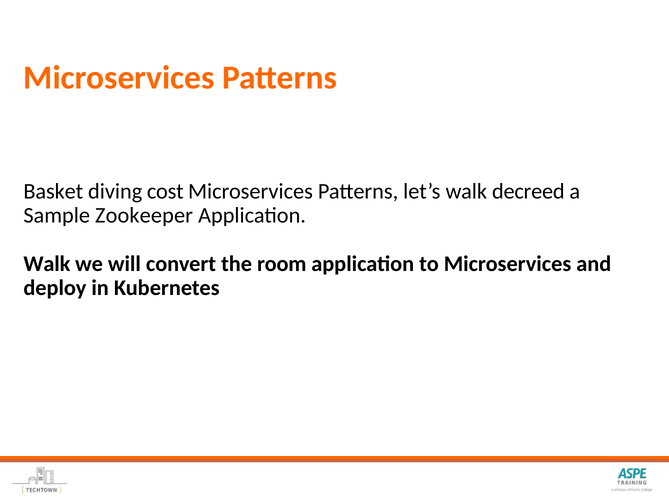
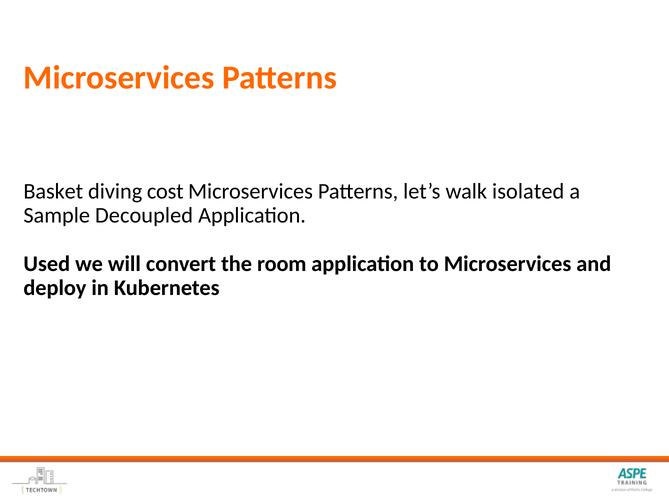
decreed: decreed -> isolated
Zookeeper: Zookeeper -> Decoupled
Walk at (47, 264): Walk -> Used
